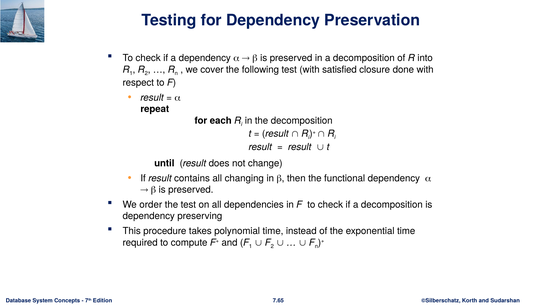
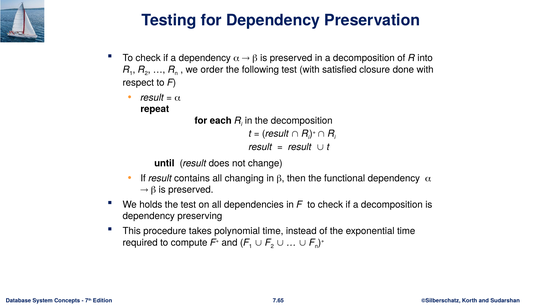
cover: cover -> order
order: order -> holds
